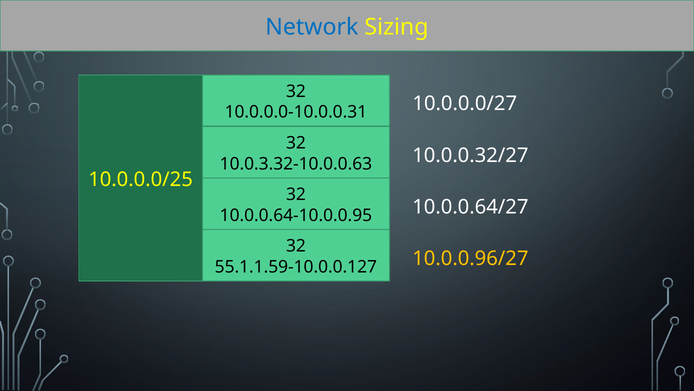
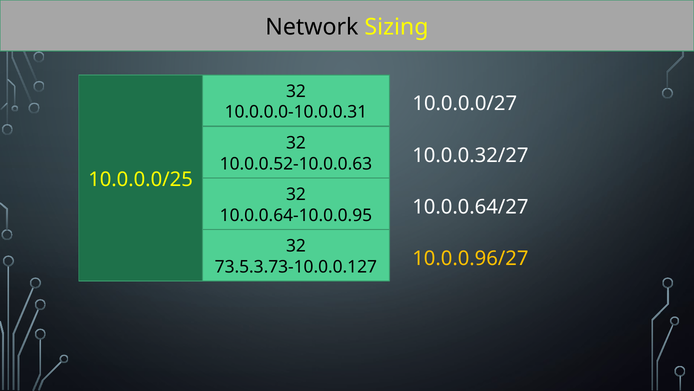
Network colour: blue -> black
10.0.3.32-10.0.0.63: 10.0.3.32-10.0.0.63 -> 10.0.0.52-10.0.0.63
55.1.1.59-10.0.0.127: 55.1.1.59-10.0.0.127 -> 73.5.3.73-10.0.0.127
